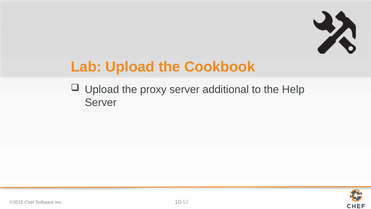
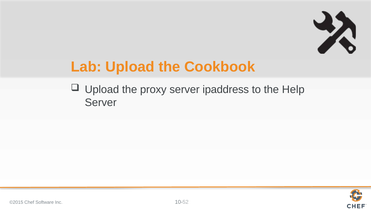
additional: additional -> ipaddress
